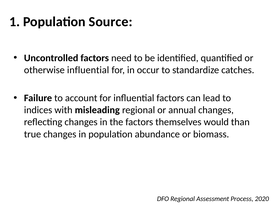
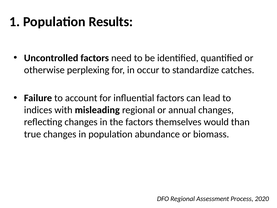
Source: Source -> Results
otherwise influential: influential -> perplexing
